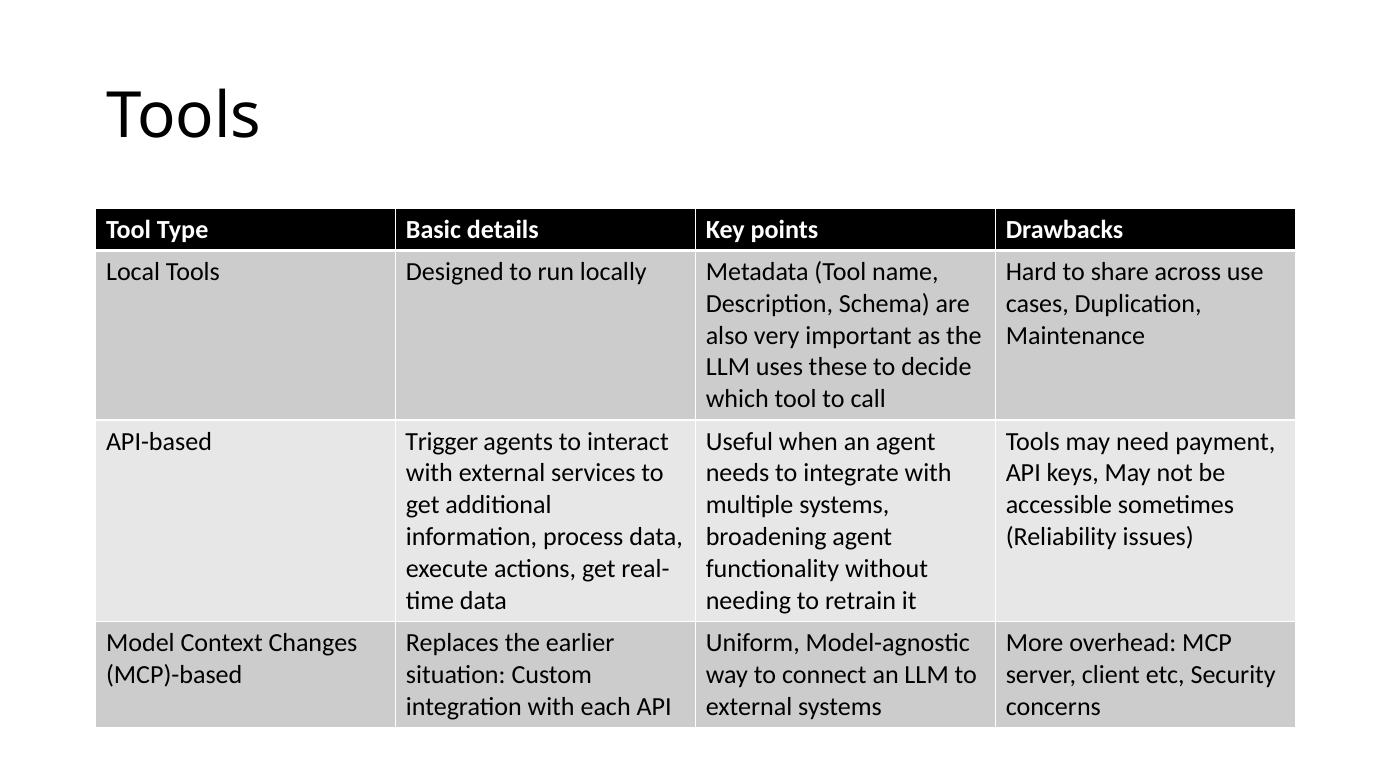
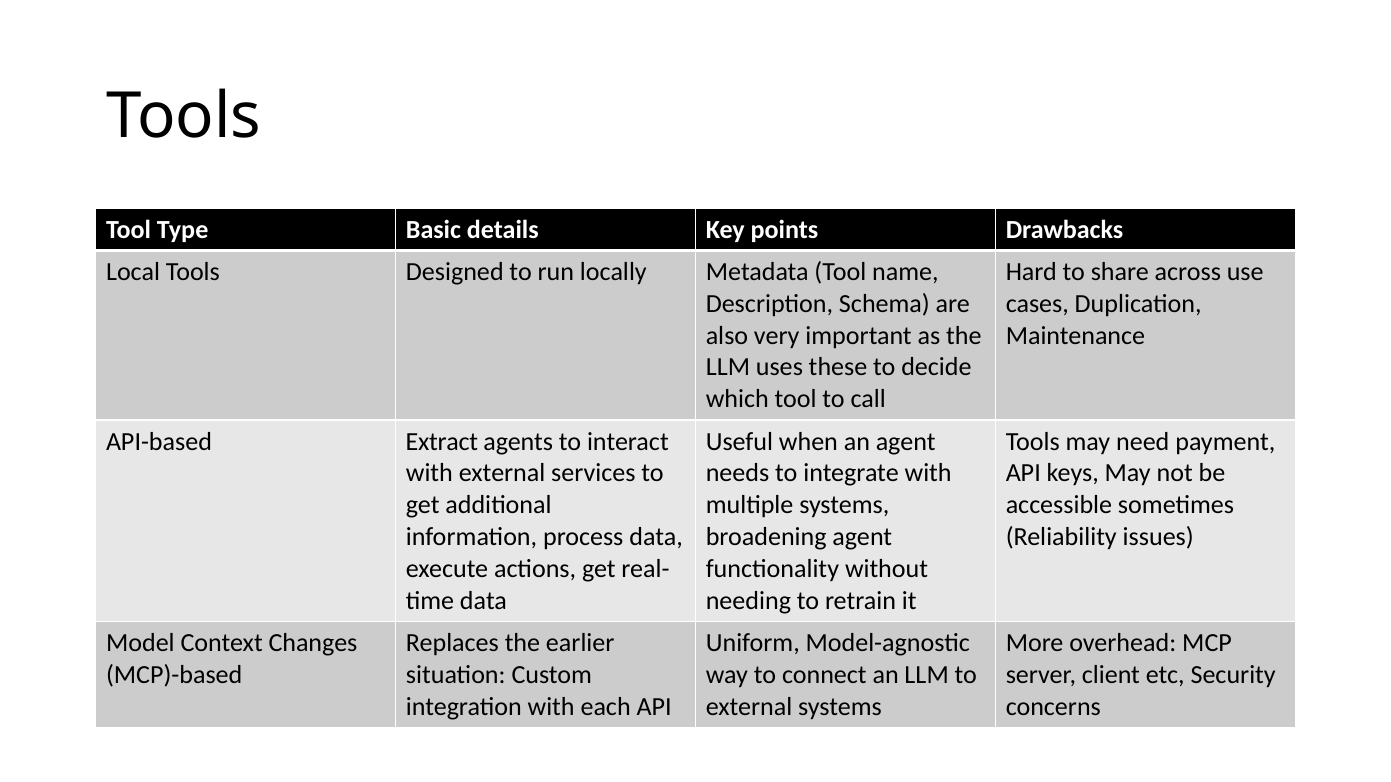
Trigger: Trigger -> Extract
